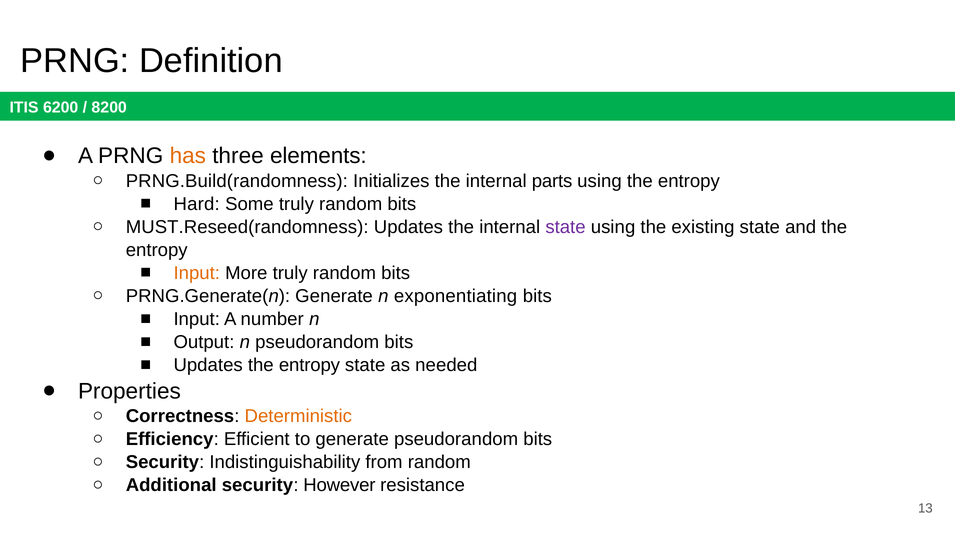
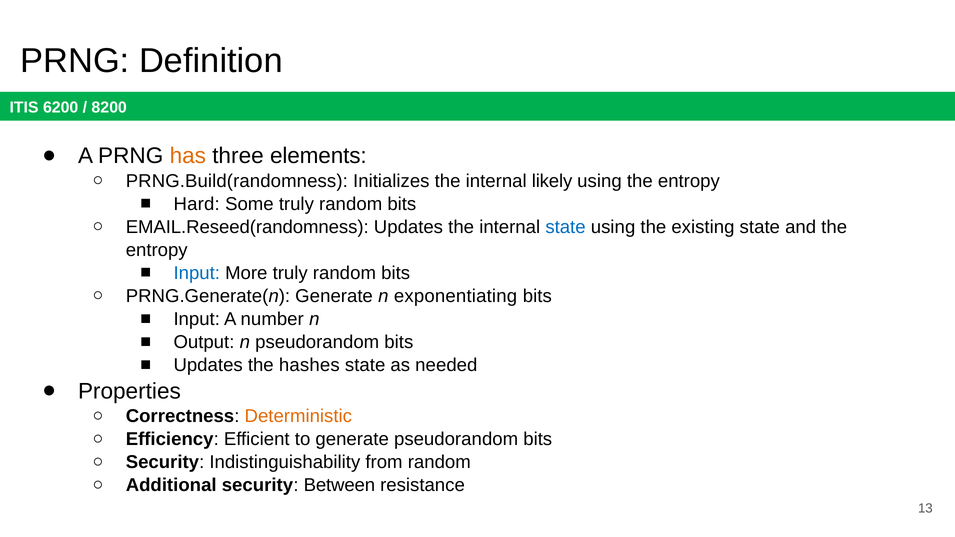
parts: parts -> likely
MUST.Reseed(randomness: MUST.Reseed(randomness -> EMAIL.Reseed(randomness
state at (565, 227) colour: purple -> blue
Input at (197, 273) colour: orange -> blue
Updates the entropy: entropy -> hashes
However: However -> Between
